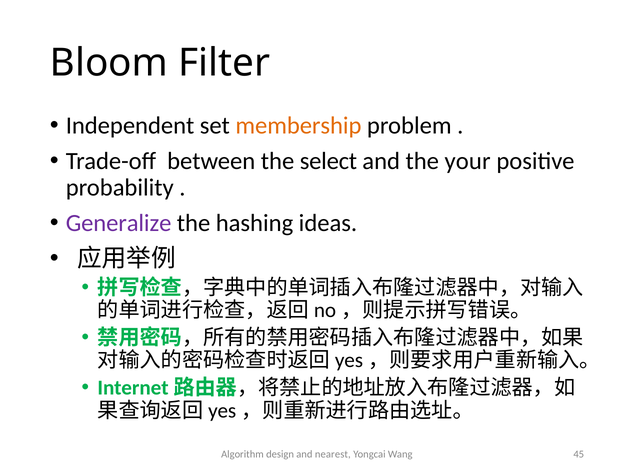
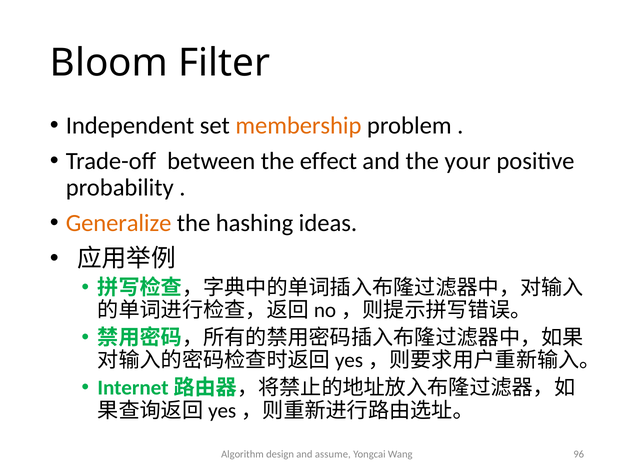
select: select -> effect
Generalize colour: purple -> orange
nearest: nearest -> assume
45: 45 -> 96
